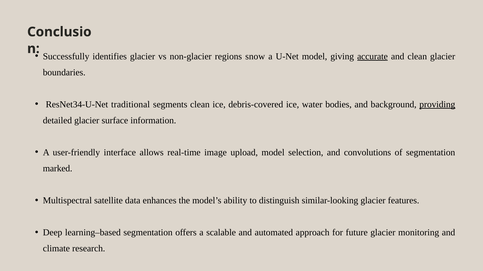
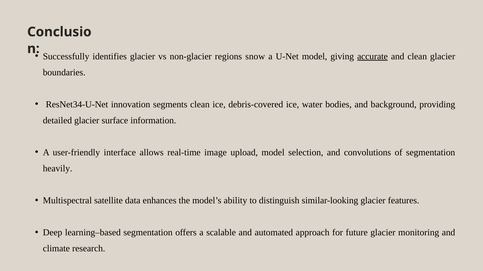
traditional: traditional -> innovation
providing underline: present -> none
marked: marked -> heavily
